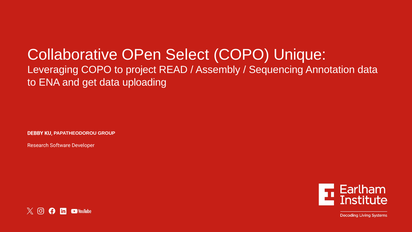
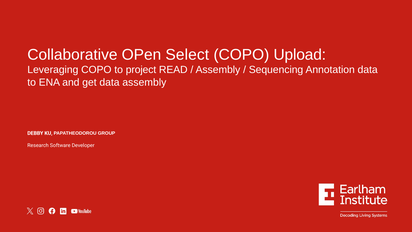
Unique: Unique -> Upload
data uploading: uploading -> assembly
